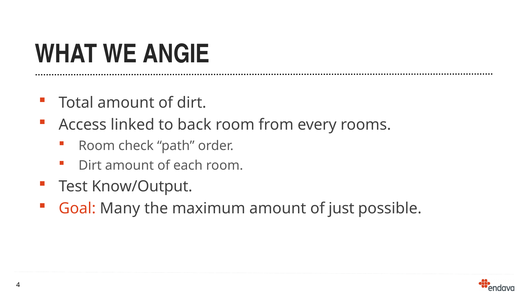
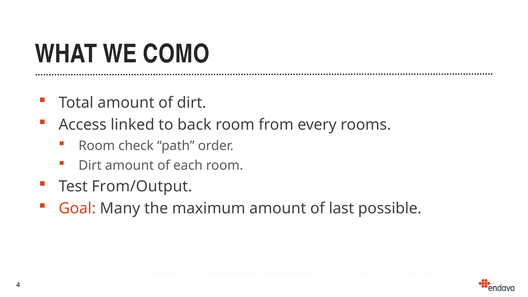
ANGIE: ANGIE -> COMO
Know/Output: Know/Output -> From/Output
just: just -> last
